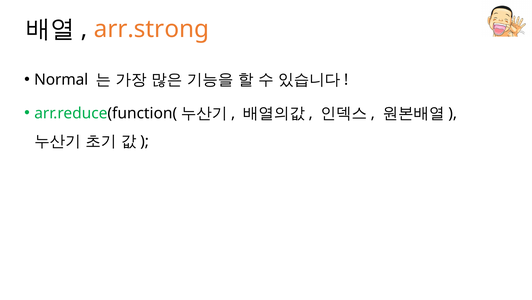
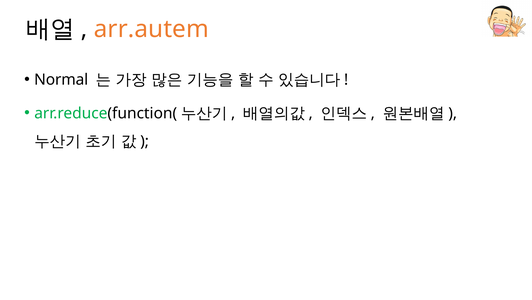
arr.strong: arr.strong -> arr.autem
